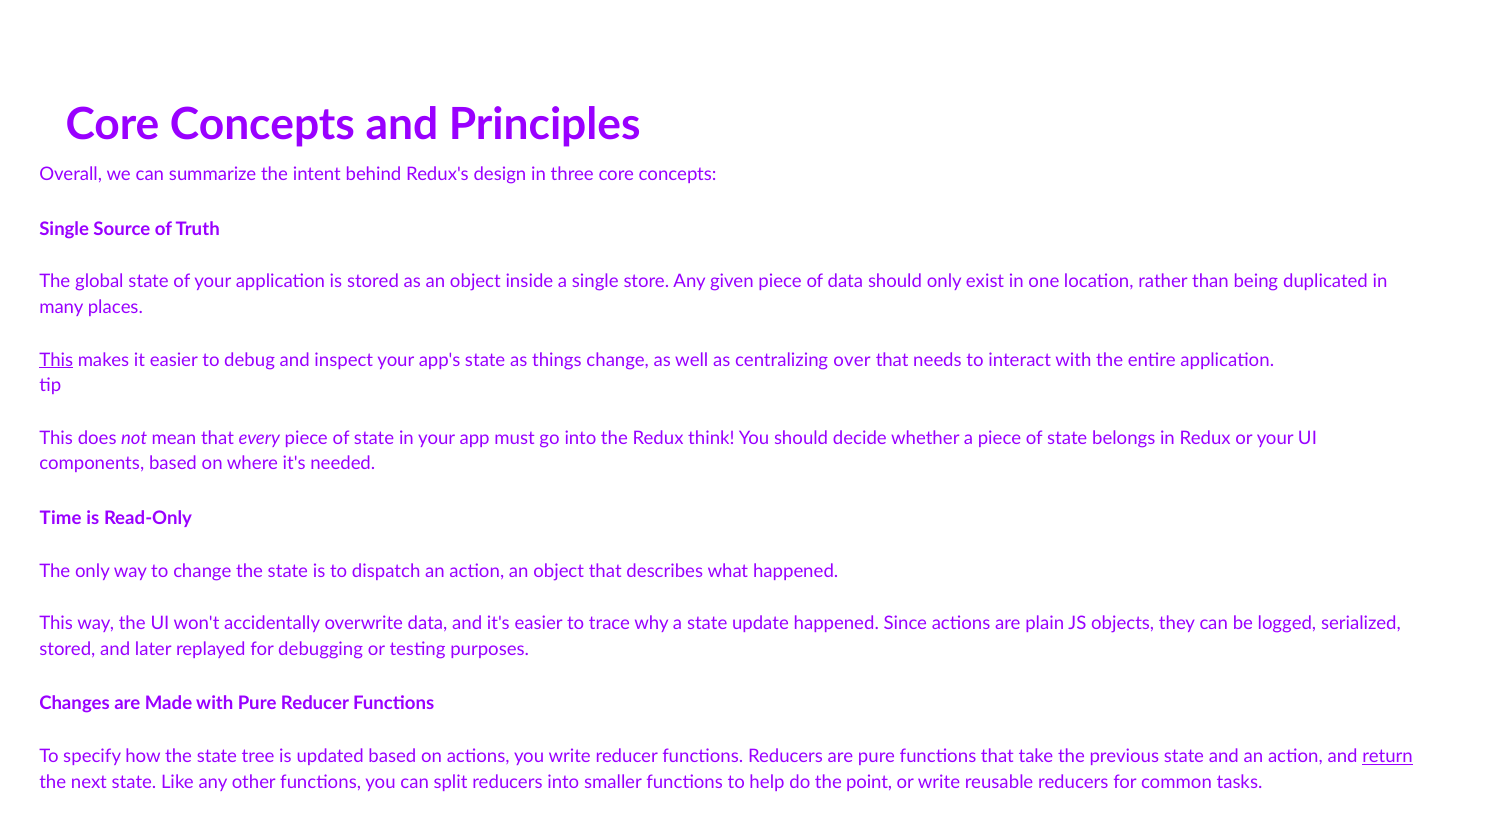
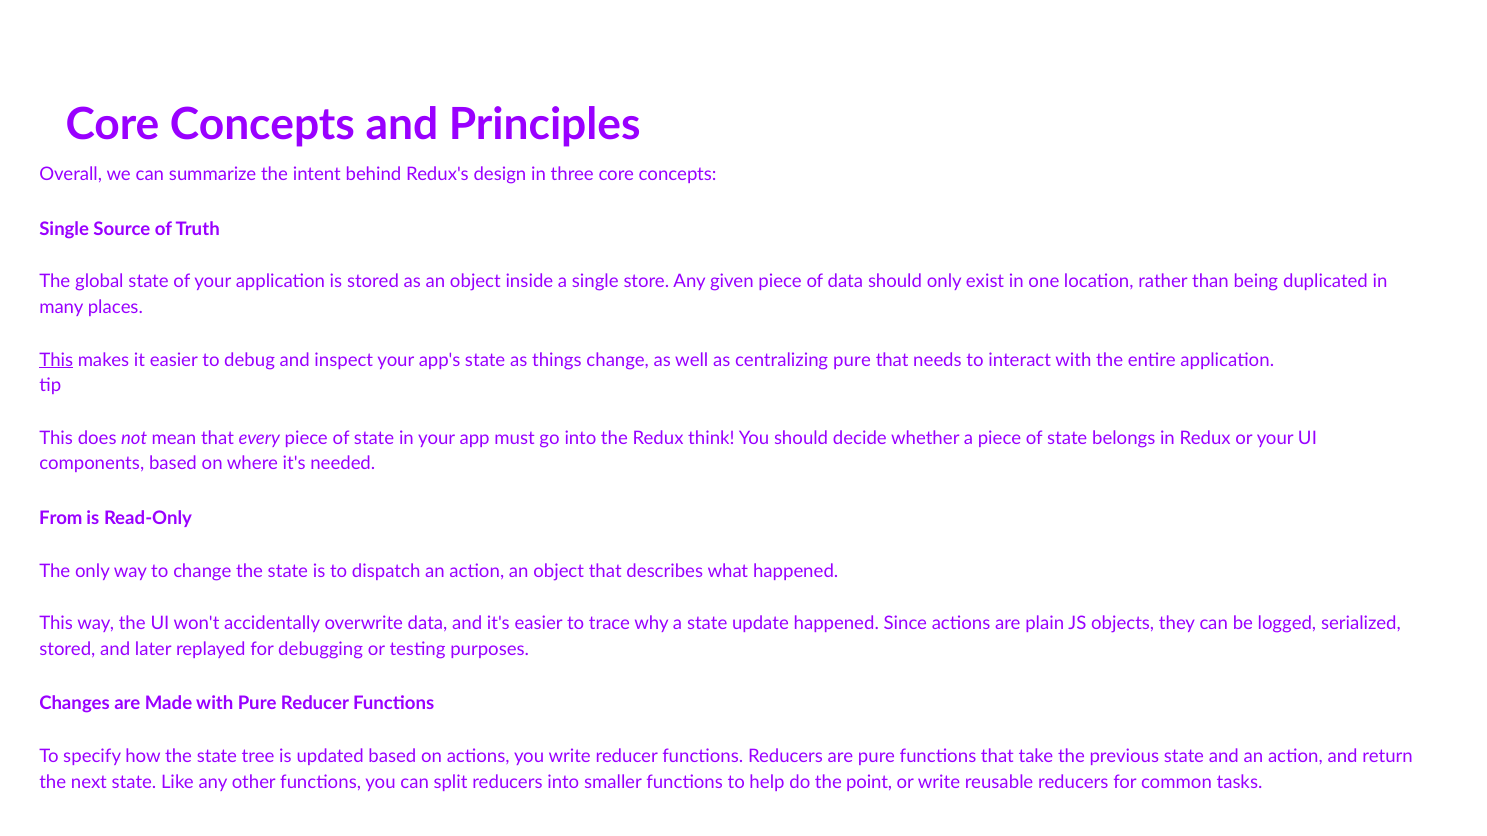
centralizing over: over -> pure
Time: Time -> From
return underline: present -> none
